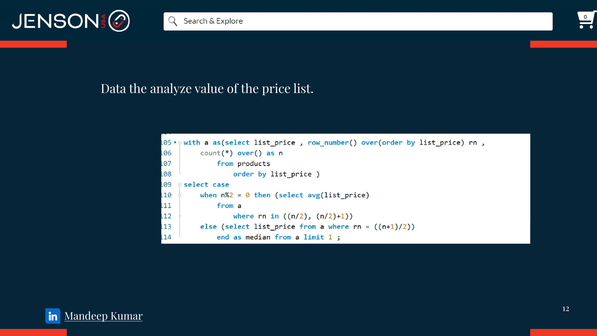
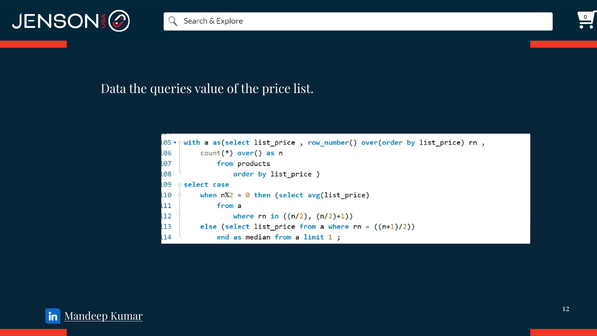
analyze: analyze -> queries
